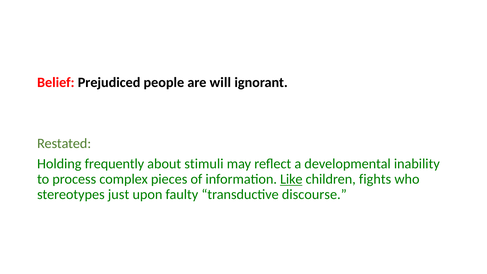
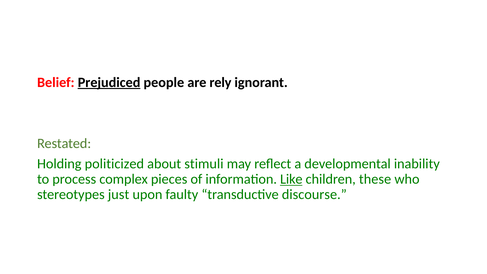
Prejudiced underline: none -> present
will: will -> rely
frequently: frequently -> politicized
fights: fights -> these
